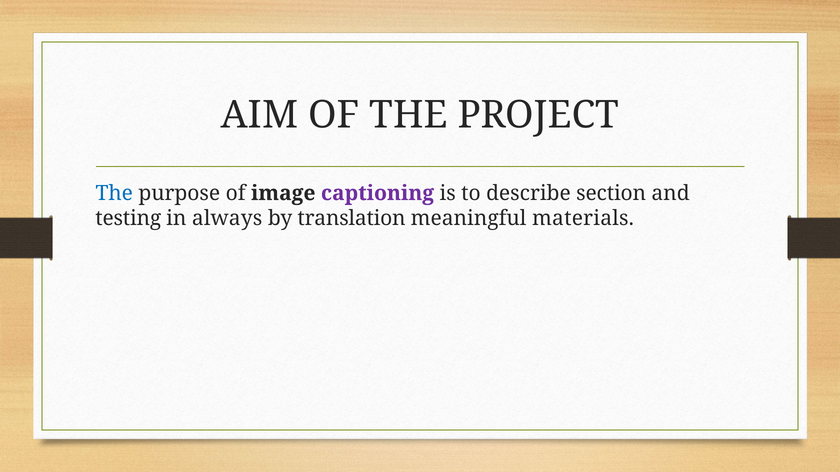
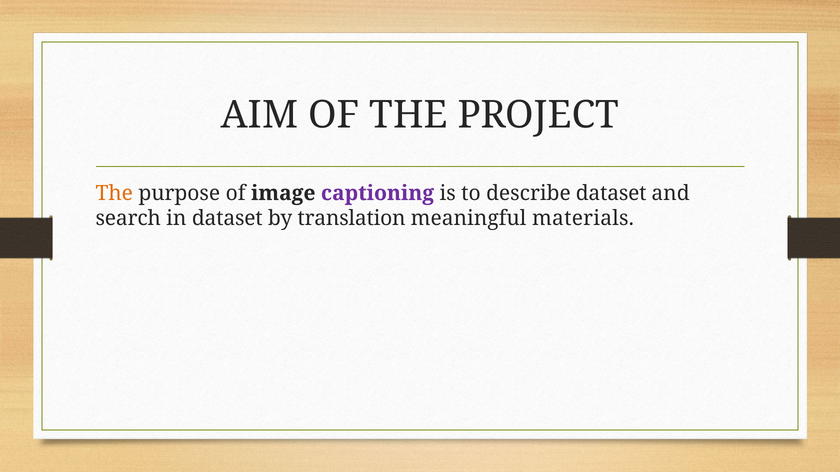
The at (114, 193) colour: blue -> orange
describe section: section -> dataset
testing: testing -> search
in always: always -> dataset
